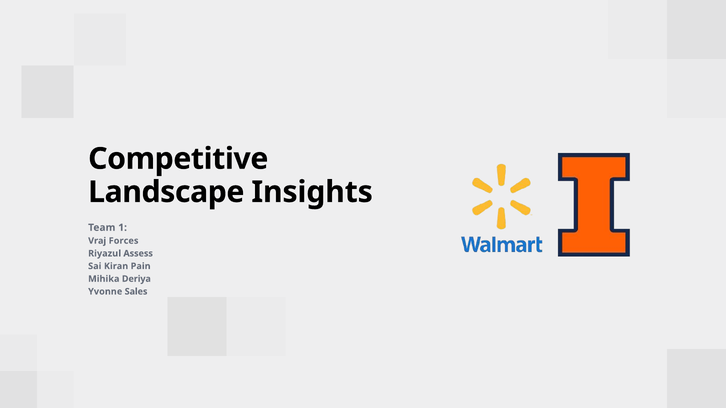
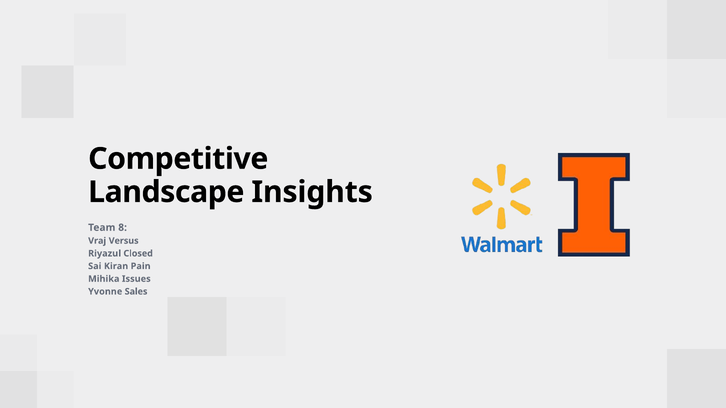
1: 1 -> 8
Forces: Forces -> Versus
Assess: Assess -> Closed
Deriya: Deriya -> Issues
